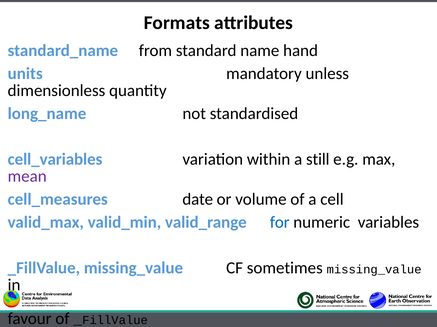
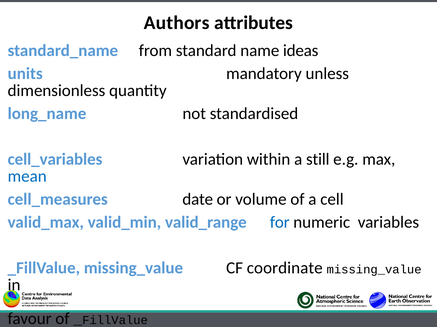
Formats: Formats -> Authors
hand: hand -> ideas
mean colour: purple -> blue
sometimes: sometimes -> coordinate
